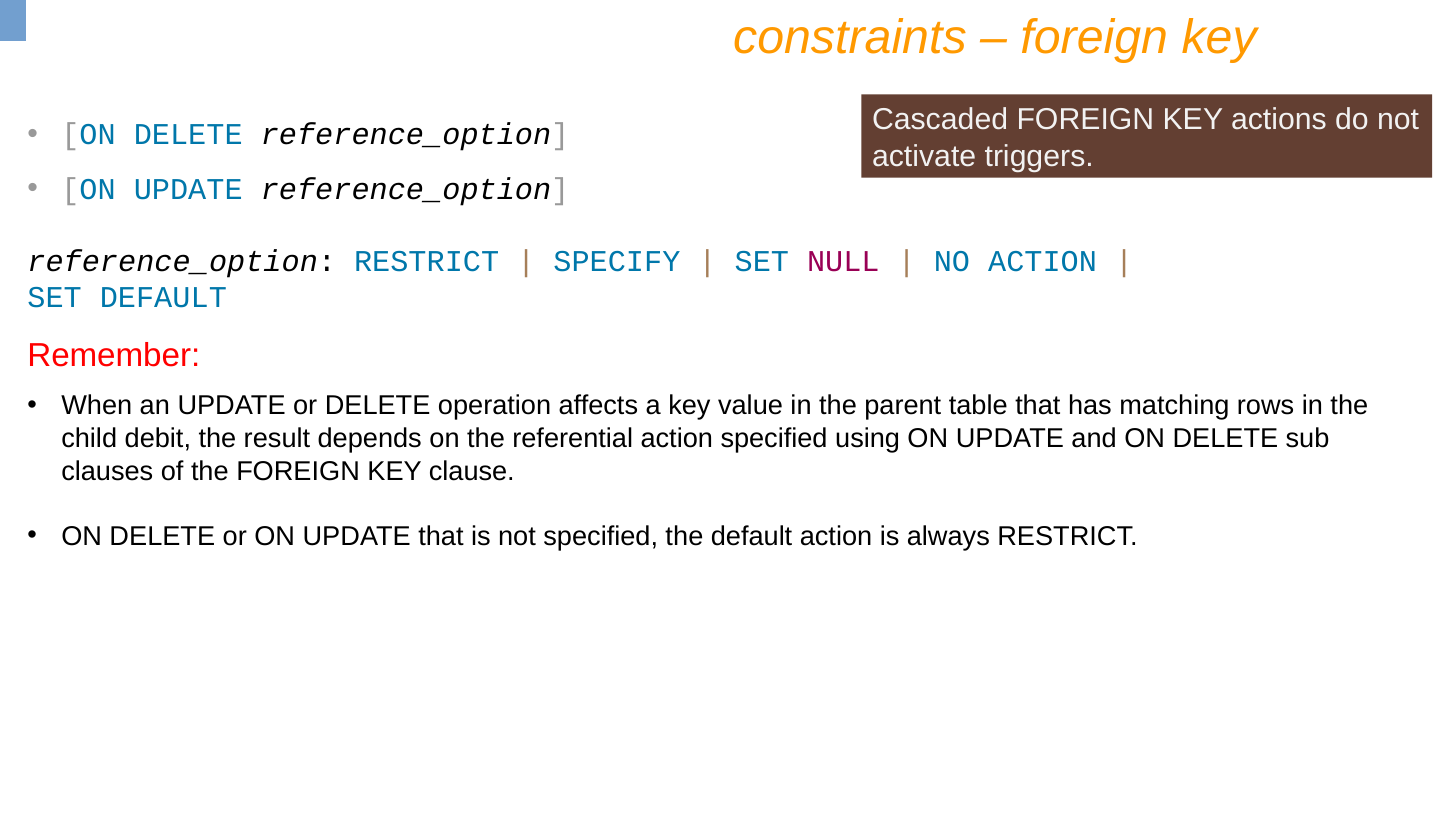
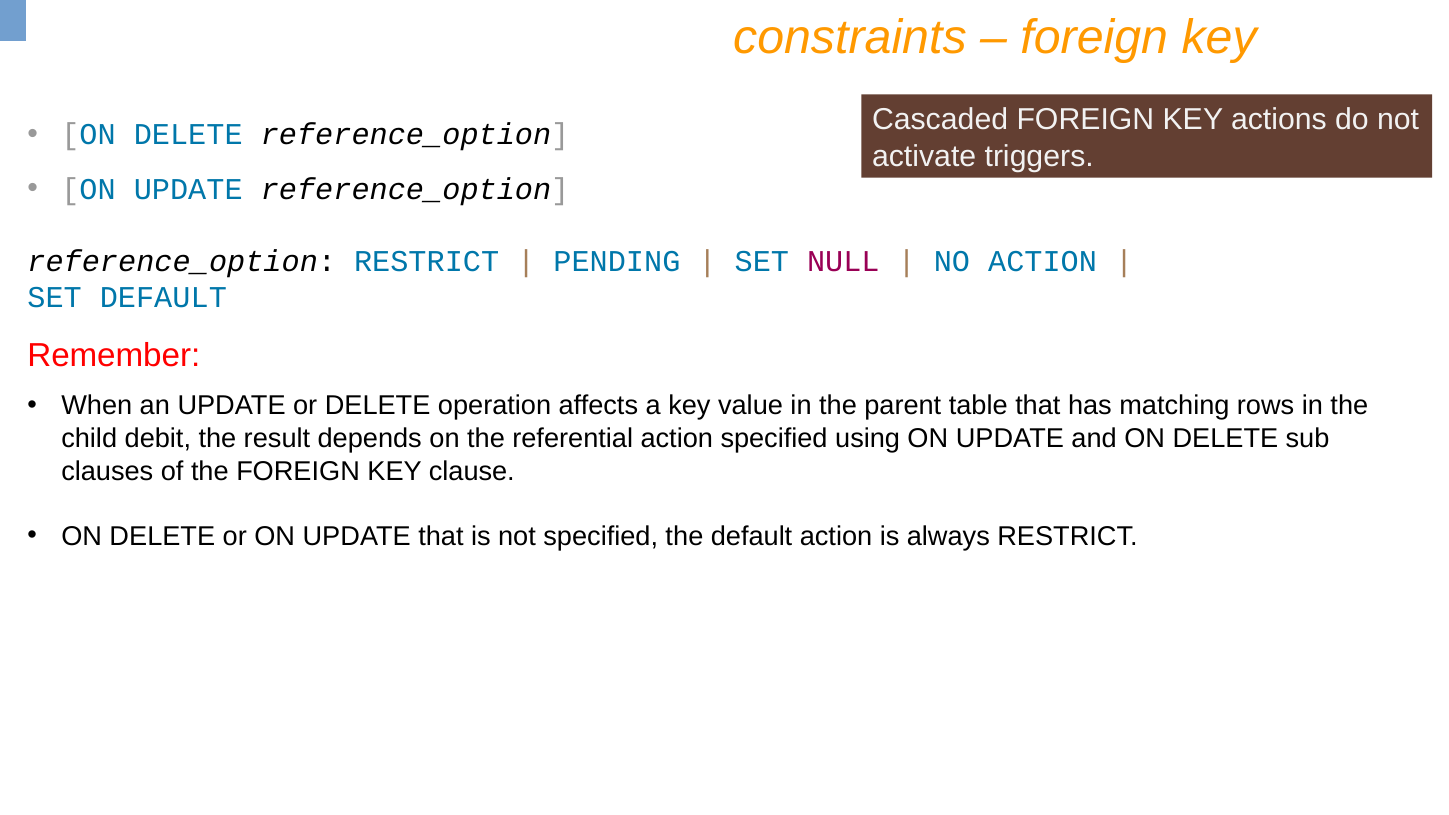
SPECIFY: SPECIFY -> PENDING
